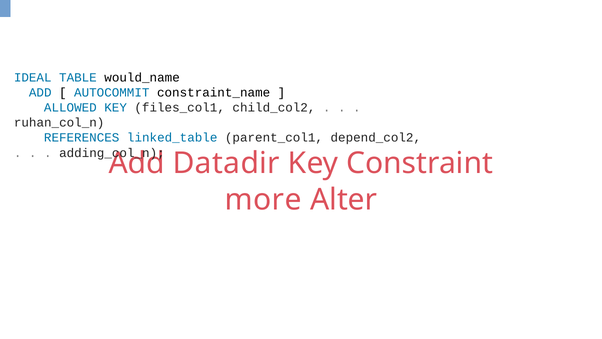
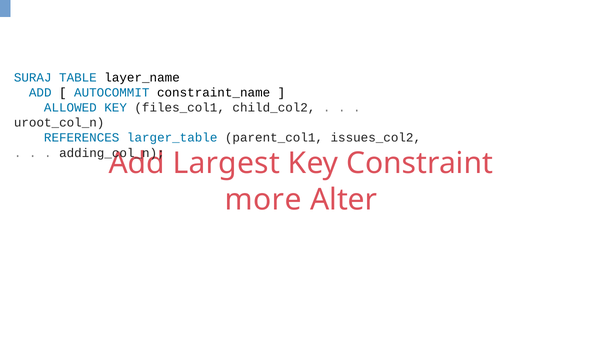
IDEAL: IDEAL -> SURAJ
would_name: would_name -> layer_name
ruhan_col_n: ruhan_col_n -> uroot_col_n
linked_table: linked_table -> larger_table
depend_col2: depend_col2 -> issues_col2
Datadir: Datadir -> Largest
